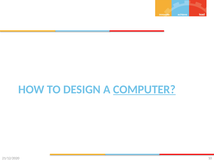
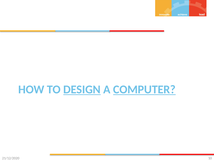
DESIGN underline: none -> present
